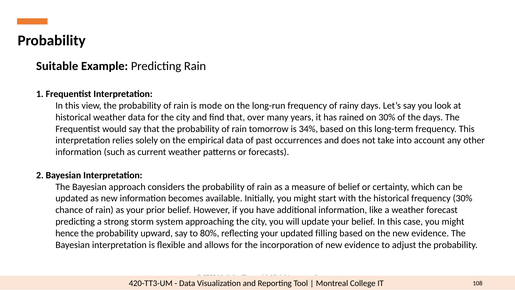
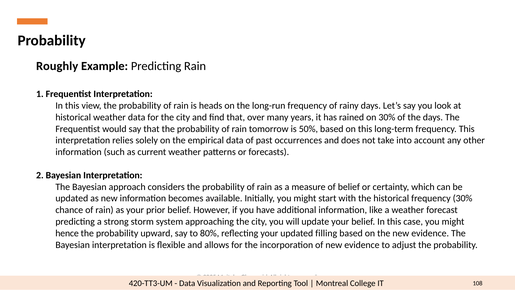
Suitable: Suitable -> Roughly
mode: mode -> heads
34%: 34% -> 50%
